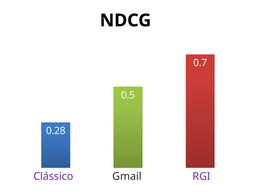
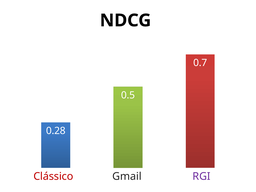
Clássico colour: purple -> red
